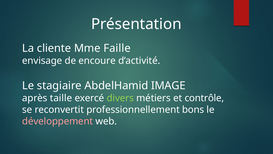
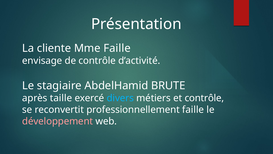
de encoure: encoure -> contrôle
IMAGE: IMAGE -> BRUTE
divers colour: light green -> light blue
professionnellement bons: bons -> faille
